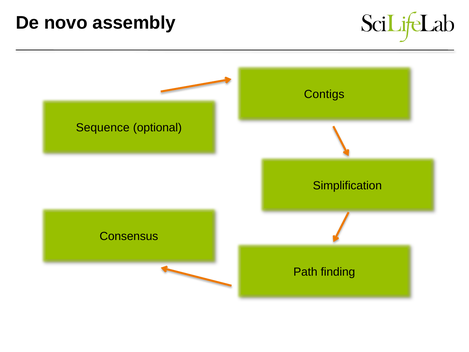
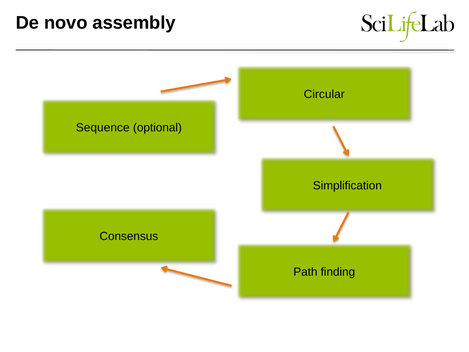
Contigs: Contigs -> Circular
